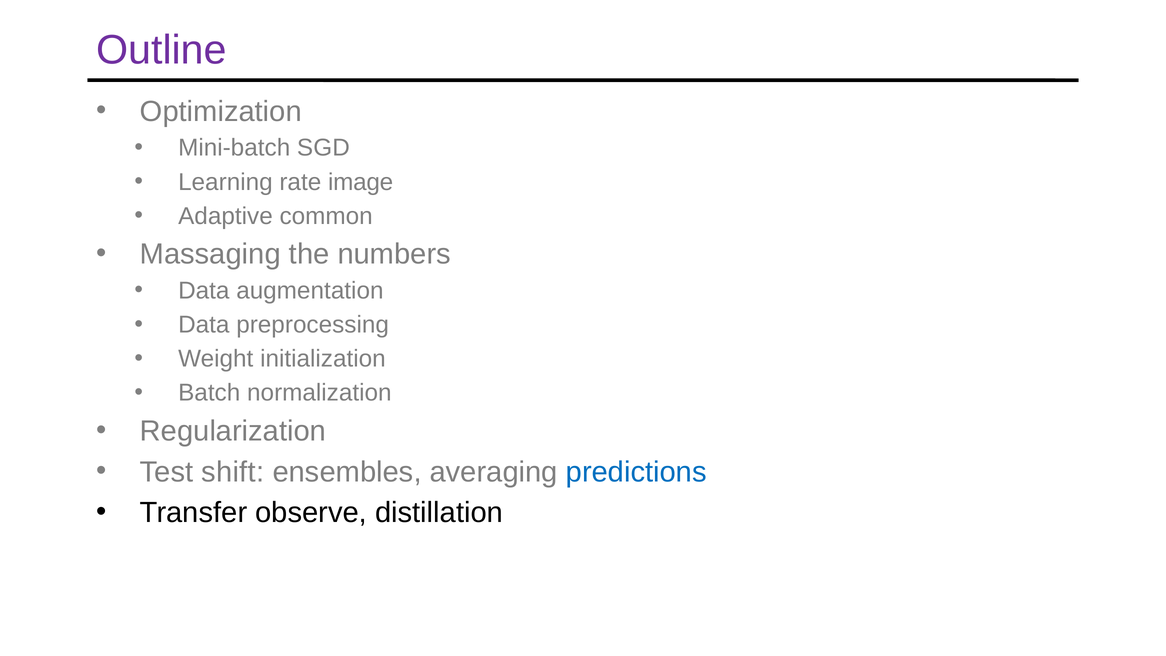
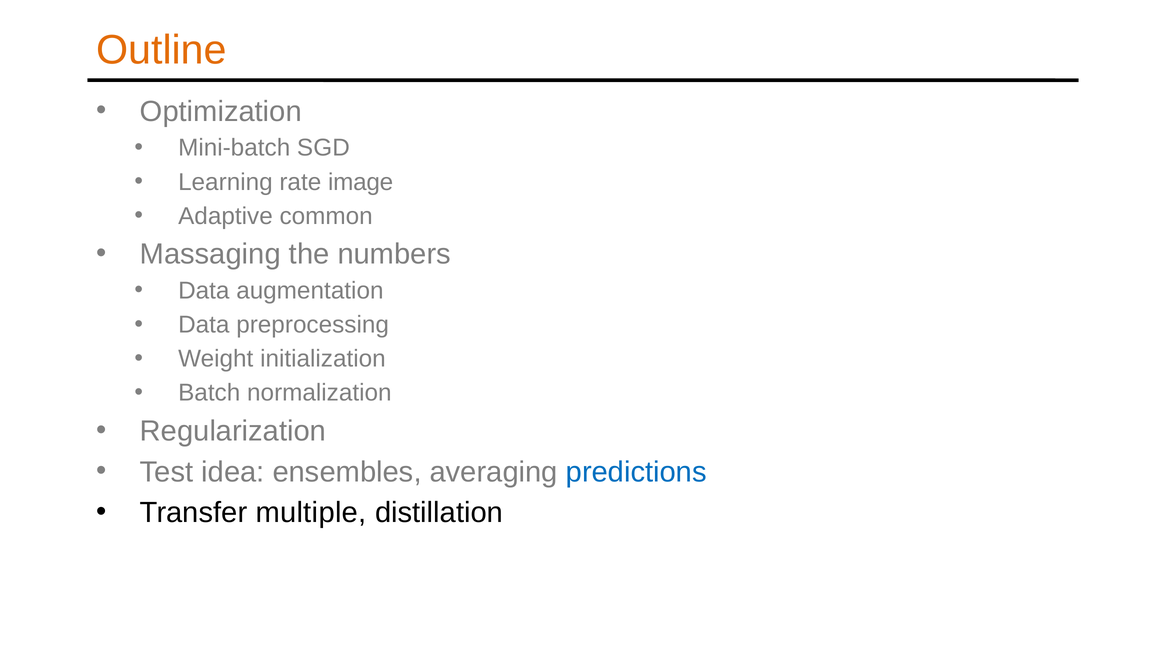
Outline colour: purple -> orange
shift: shift -> idea
observe: observe -> multiple
